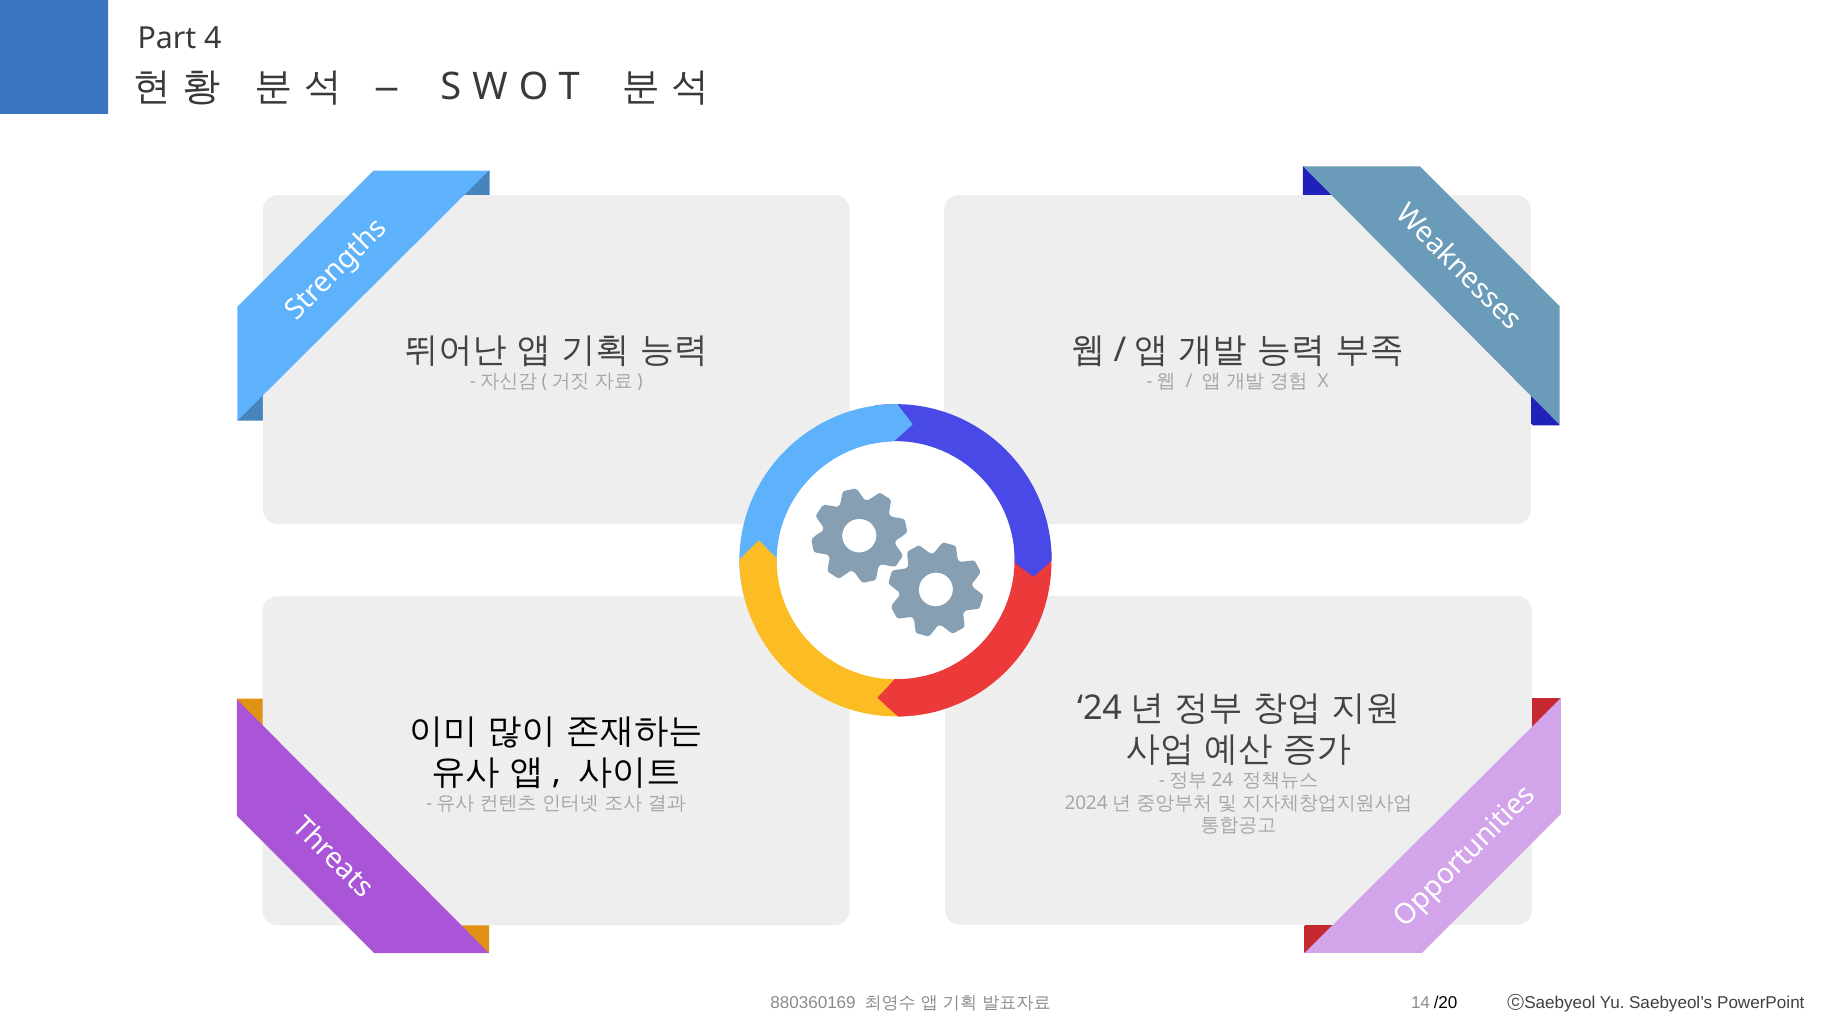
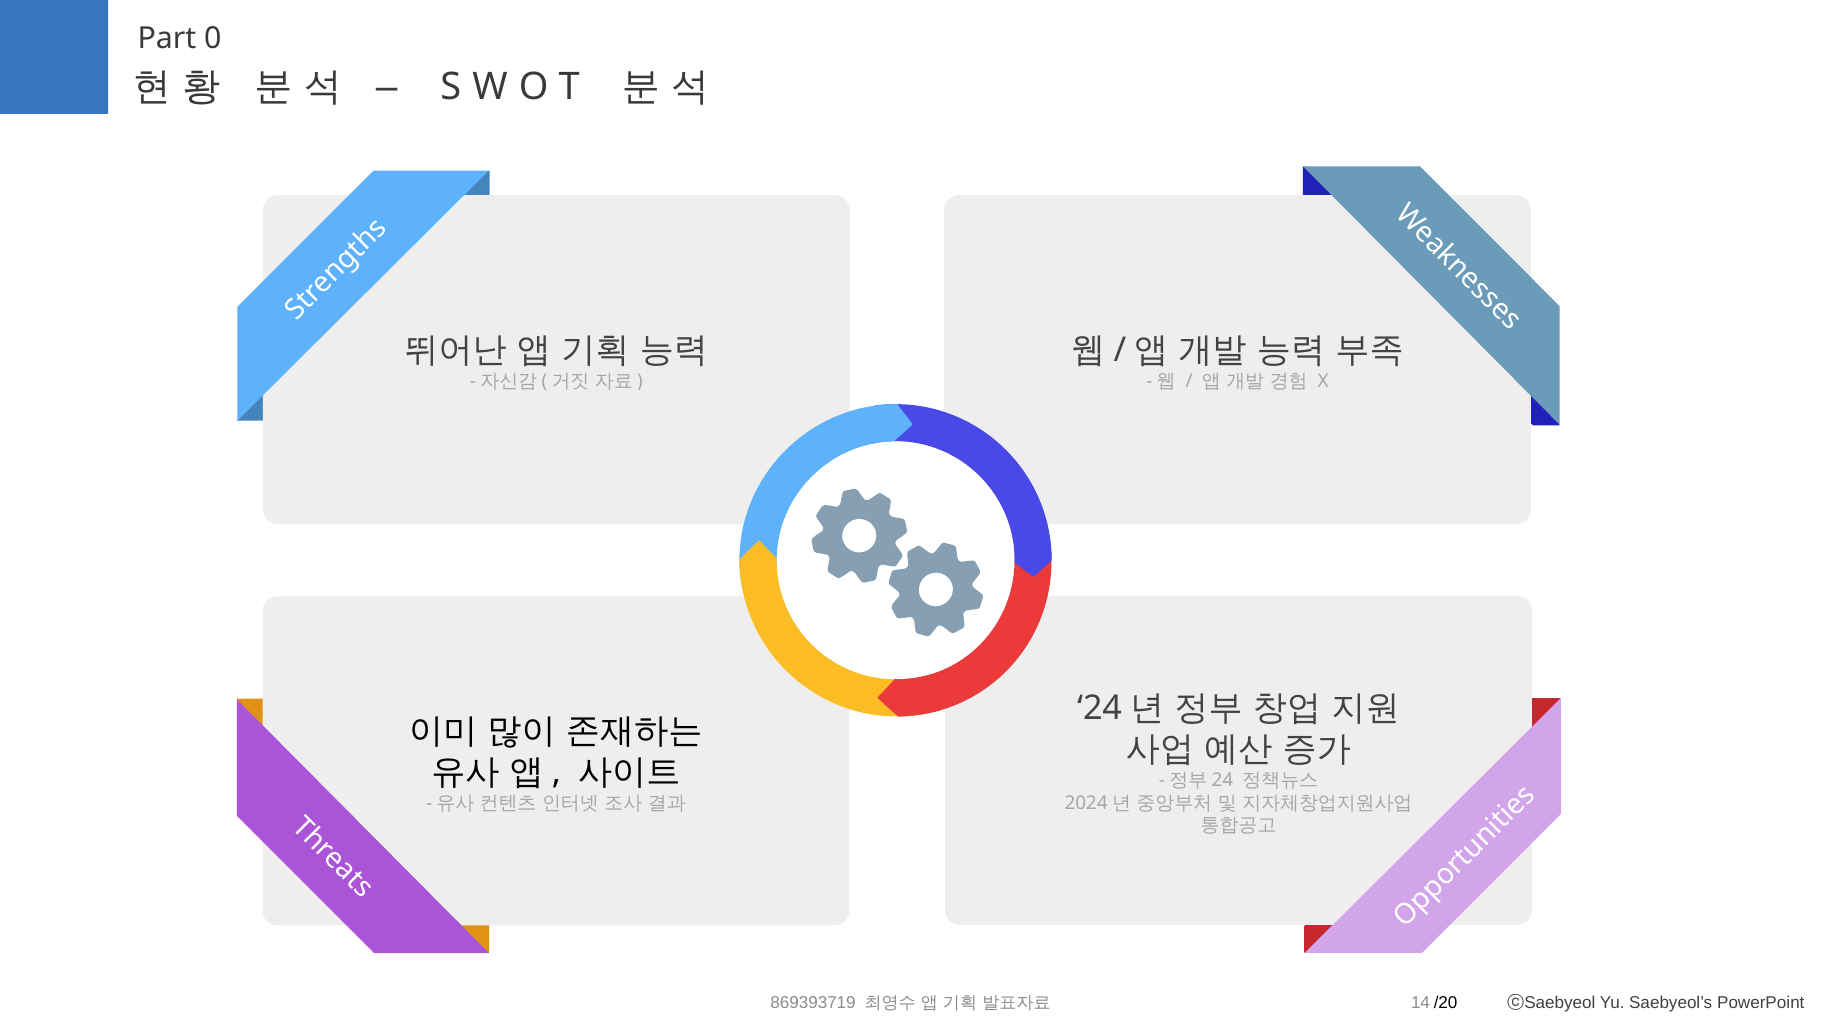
4: 4 -> 0
880360169: 880360169 -> 869393719
